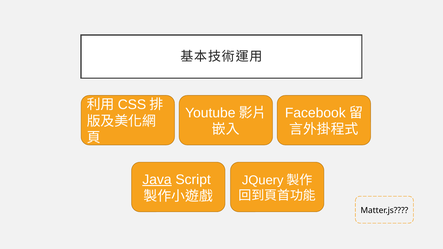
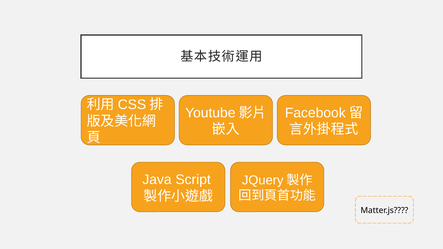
Java underline: present -> none
